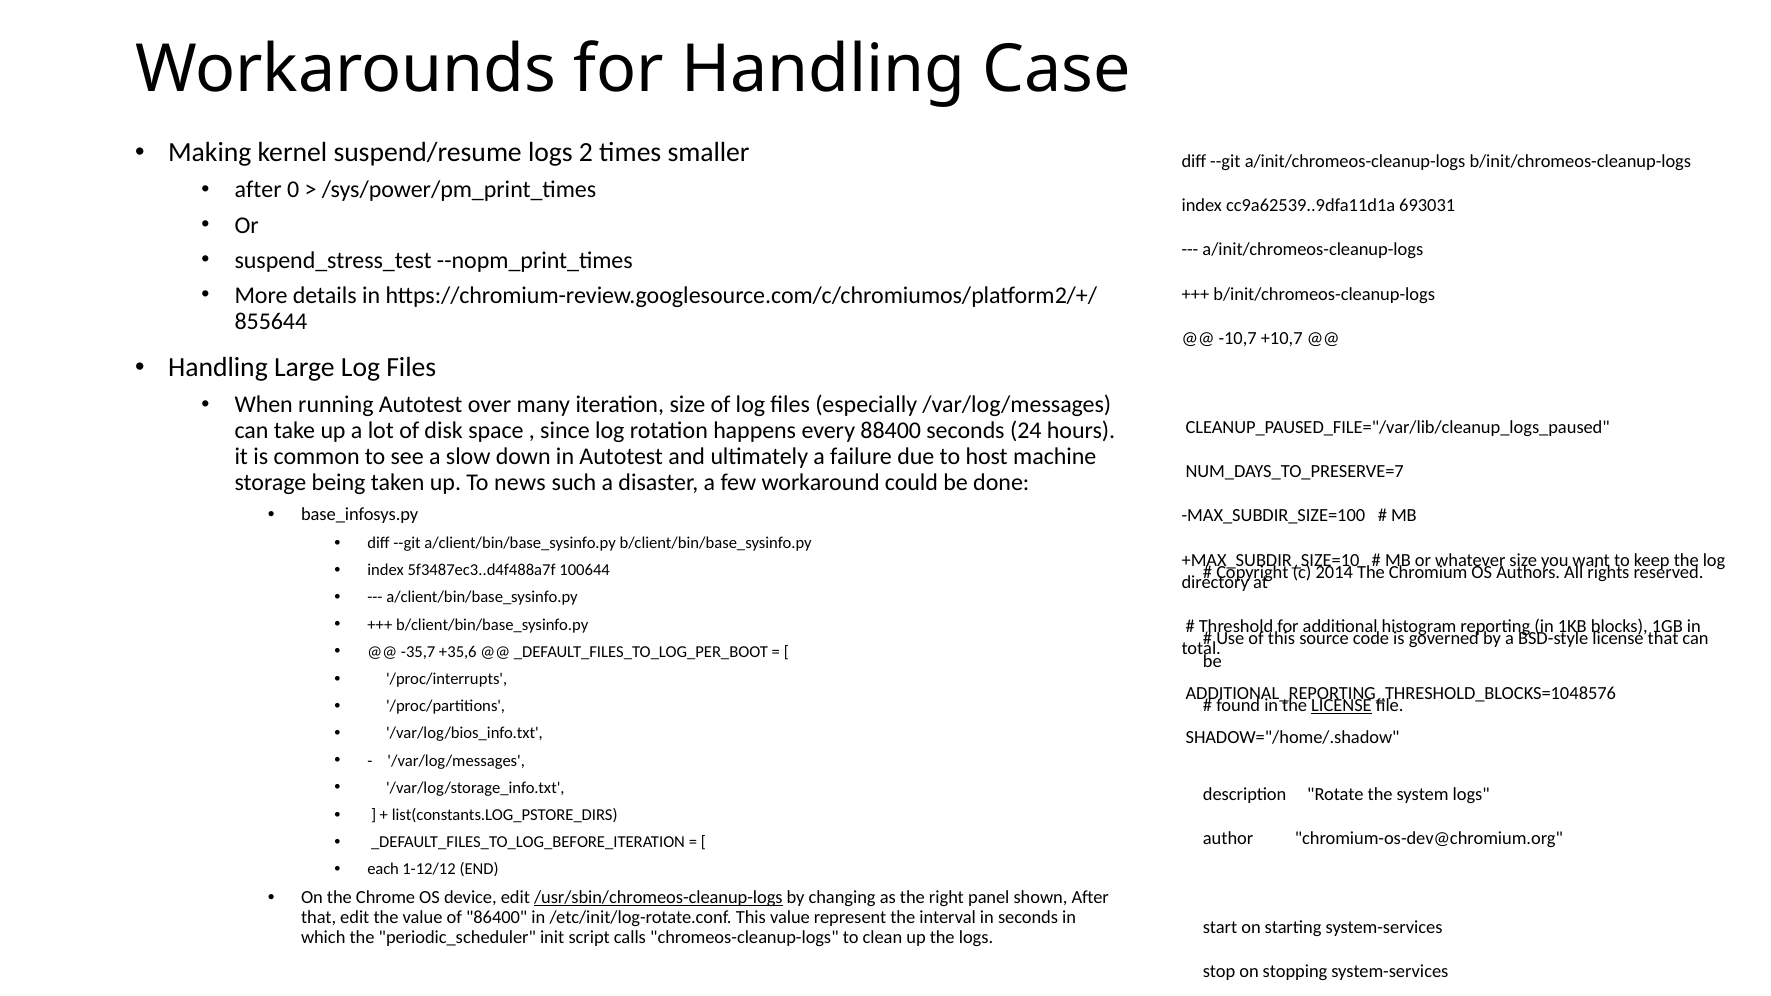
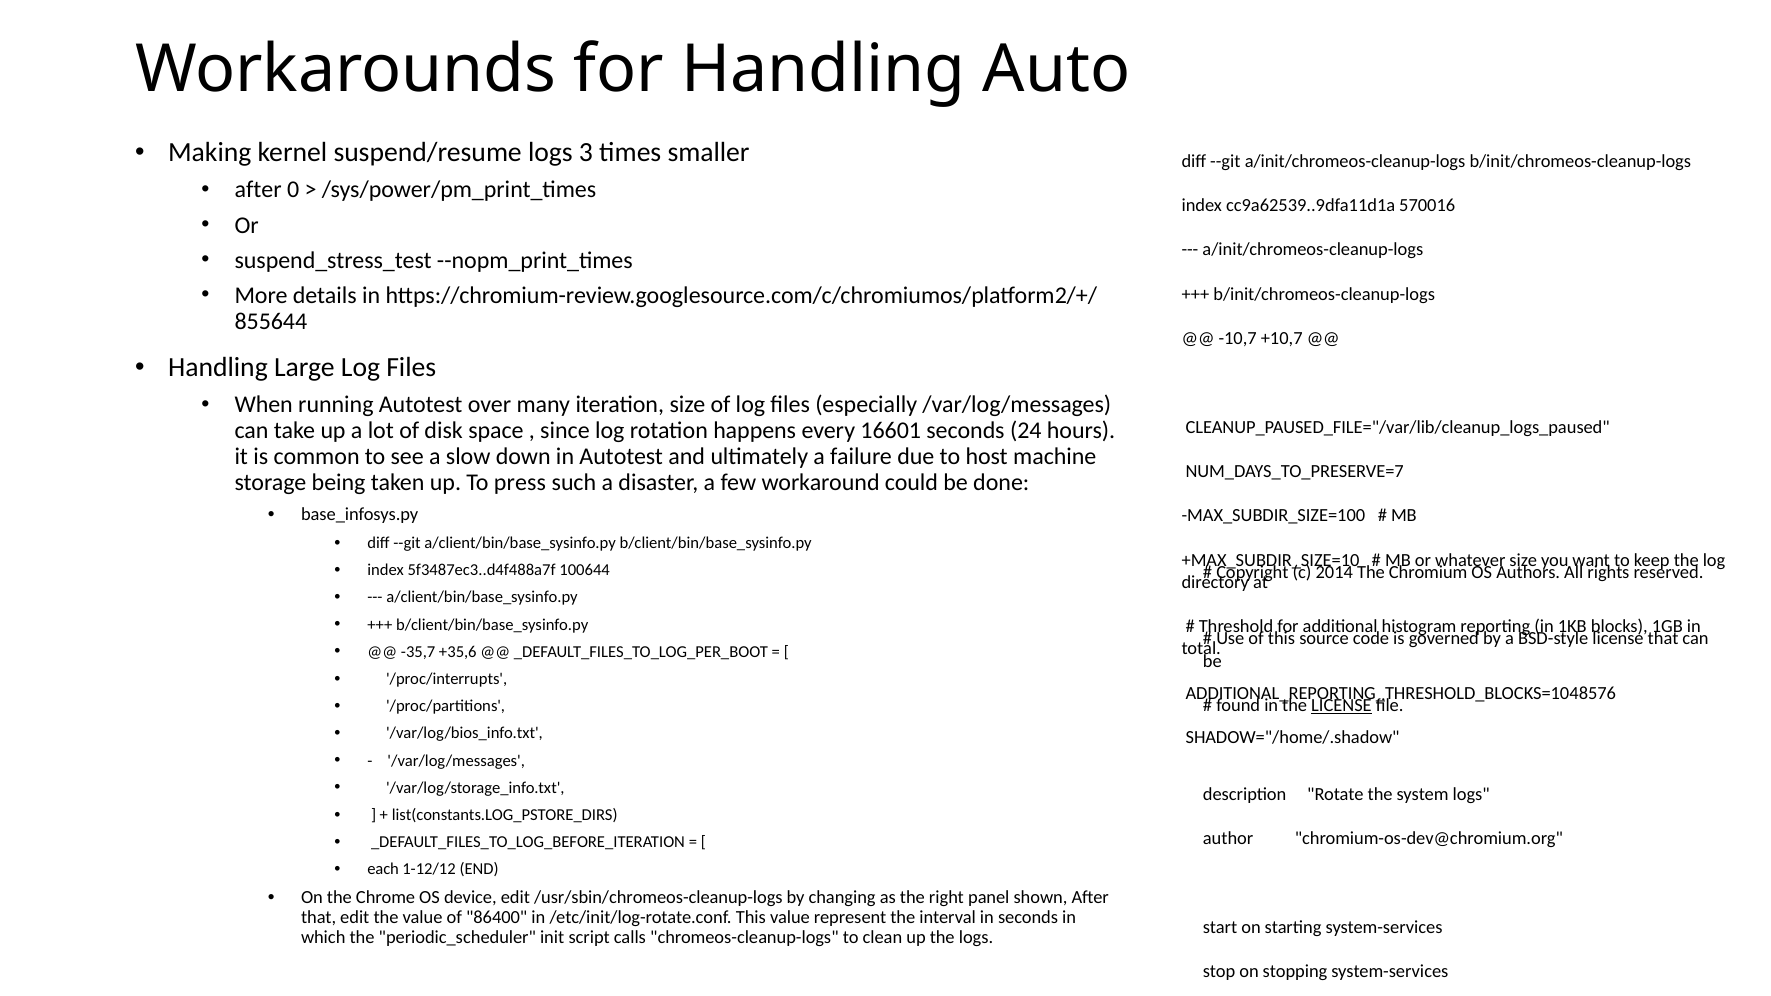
Case: Case -> Auto
2: 2 -> 3
693031: 693031 -> 570016
88400: 88400 -> 16601
news: news -> press
/usr/sbin/chromeos-cleanup-logs at (658, 898) underline: present -> none
